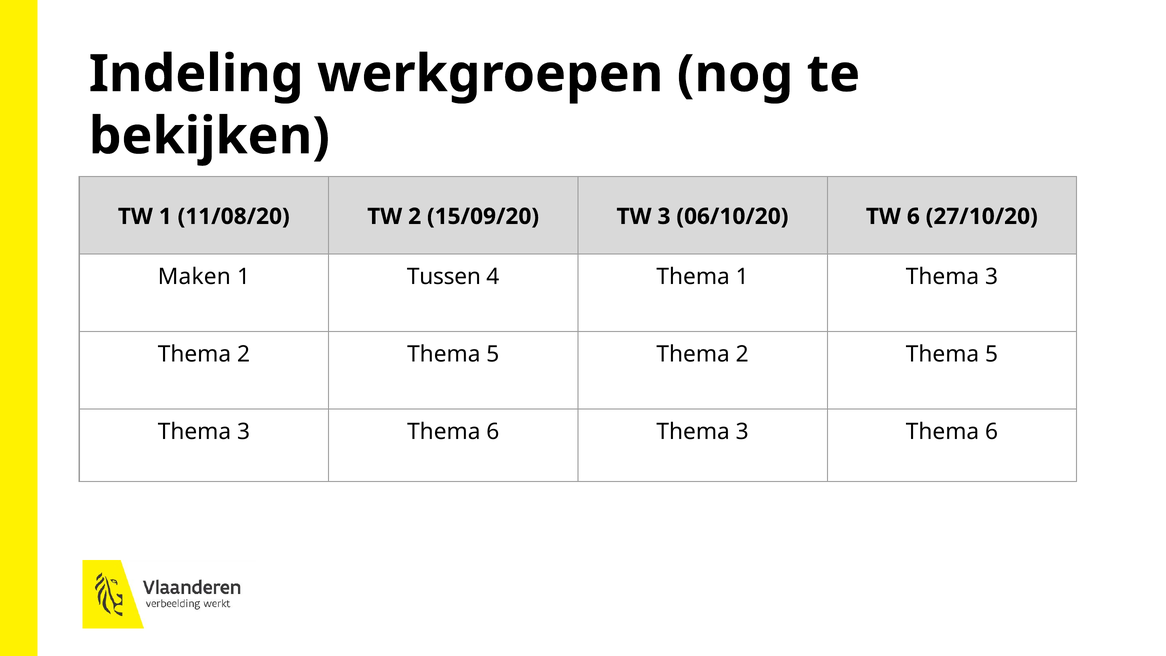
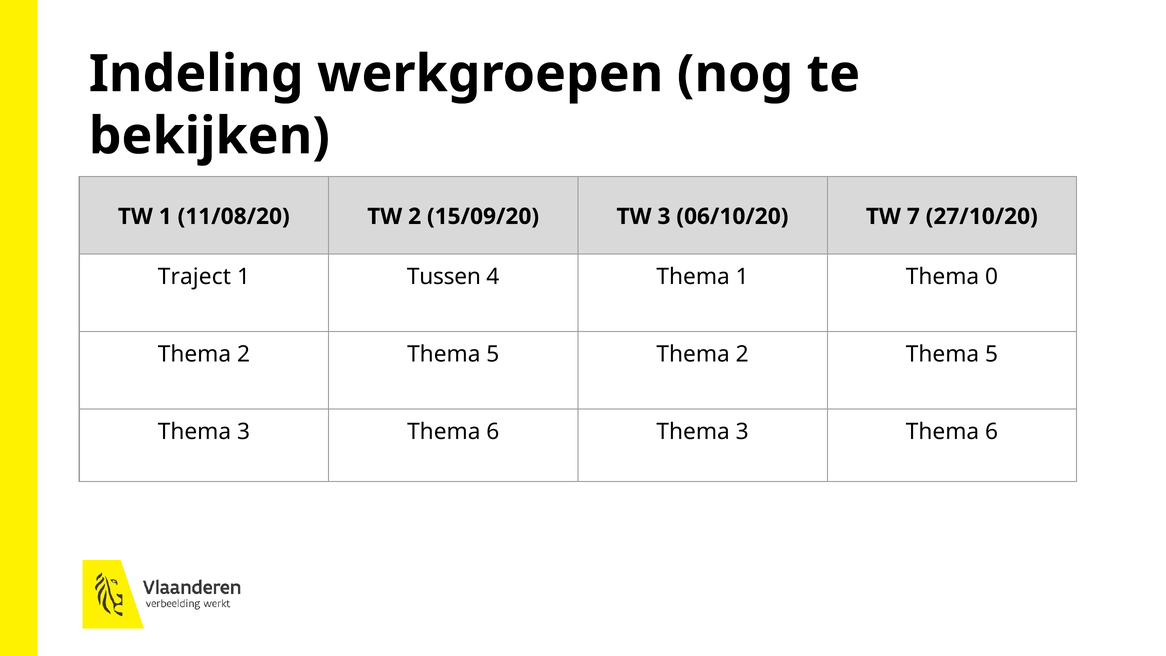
TW 6: 6 -> 7
Maken: Maken -> Traject
1 Thema 3: 3 -> 0
